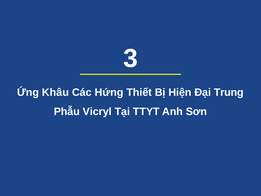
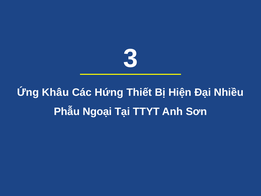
Trung: Trung -> Nhiều
Vicryl: Vicryl -> Ngoại
